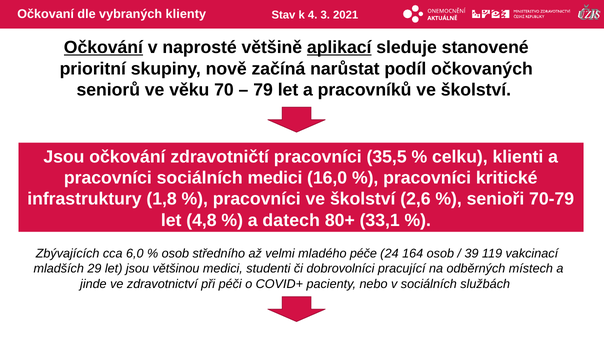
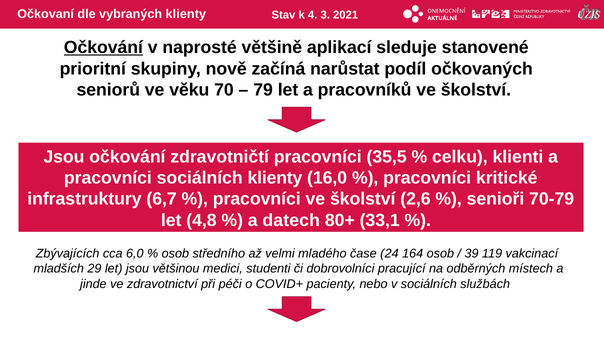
aplikací underline: present -> none
sociálních medici: medici -> klienty
1,8: 1,8 -> 6,7
péče: péče -> čase
